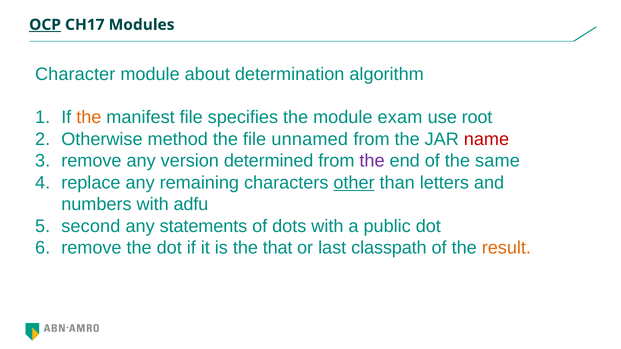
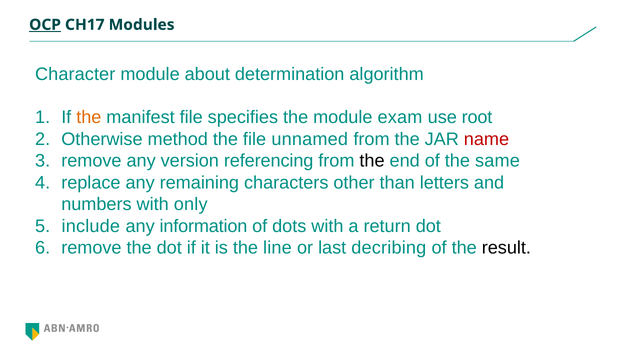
determined: determined -> referencing
the at (372, 161) colour: purple -> black
other underline: present -> none
adfu: adfu -> only
second: second -> include
statements: statements -> information
public: public -> return
that: that -> line
classpath: classpath -> decribing
result colour: orange -> black
